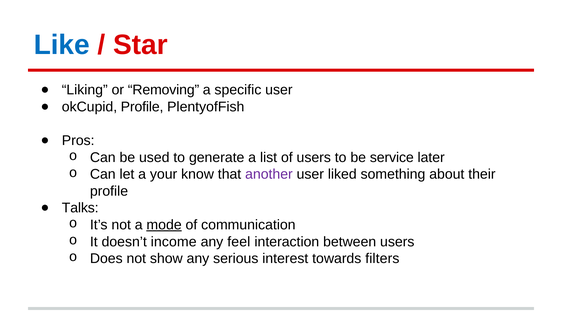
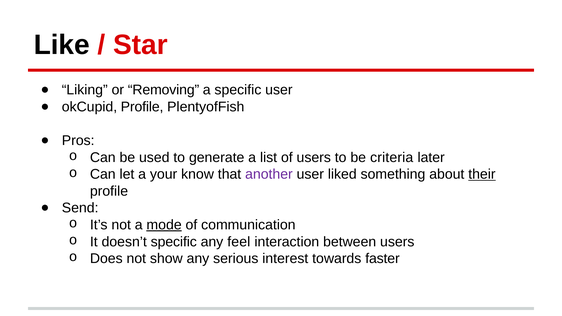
Like colour: blue -> black
service: service -> criteria
their underline: none -> present
Talks: Talks -> Send
doesn’t income: income -> specific
filters: filters -> faster
